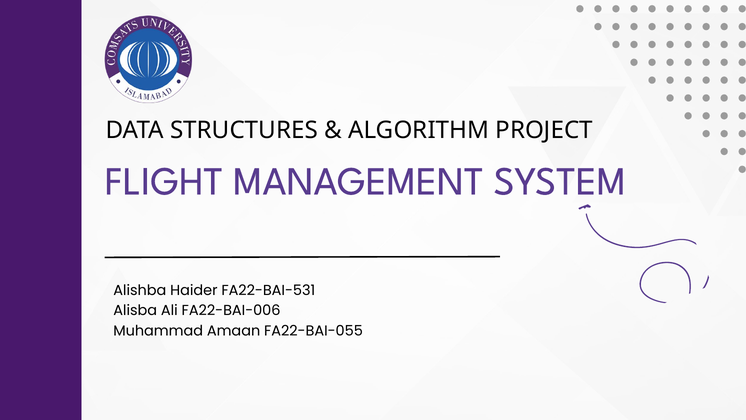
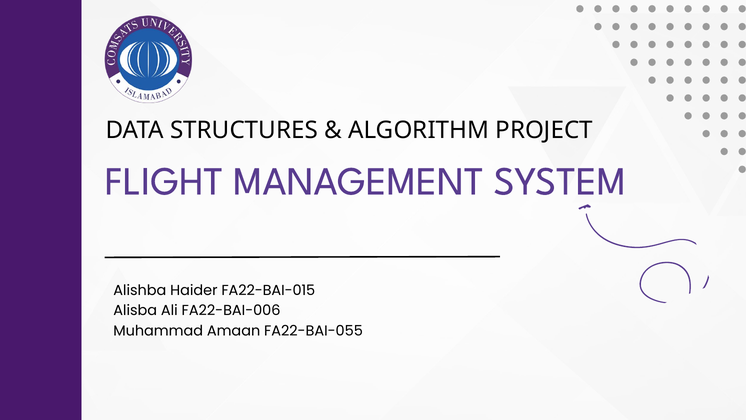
FA22-BAI-531: FA22-BAI-531 -> FA22-BAI-015
